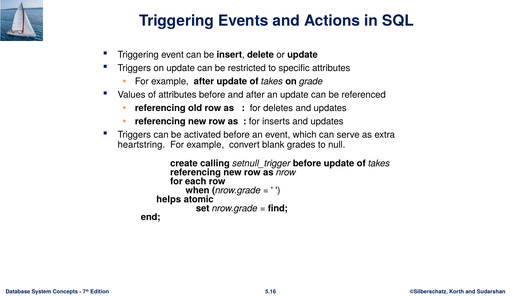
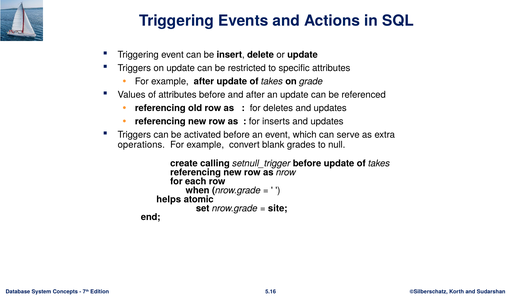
heartstring: heartstring -> operations
find: find -> site
